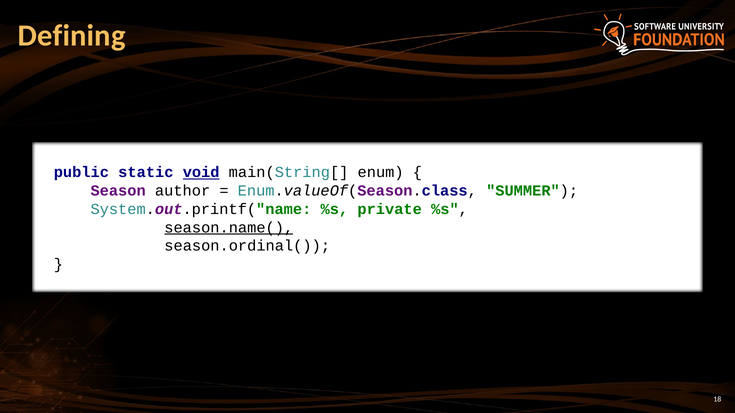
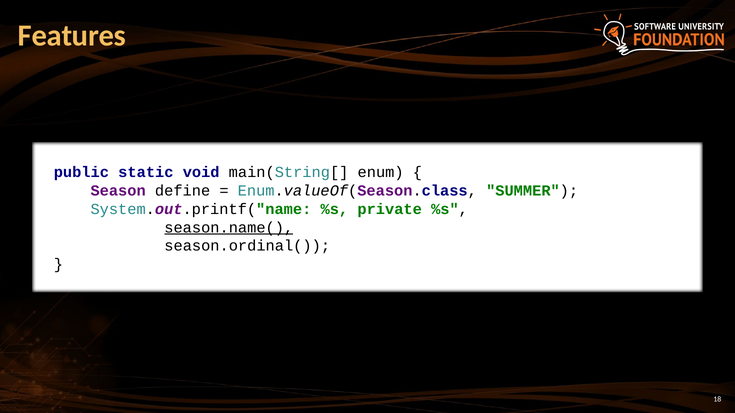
Defining: Defining -> Features
void underline: present -> none
author: author -> define
